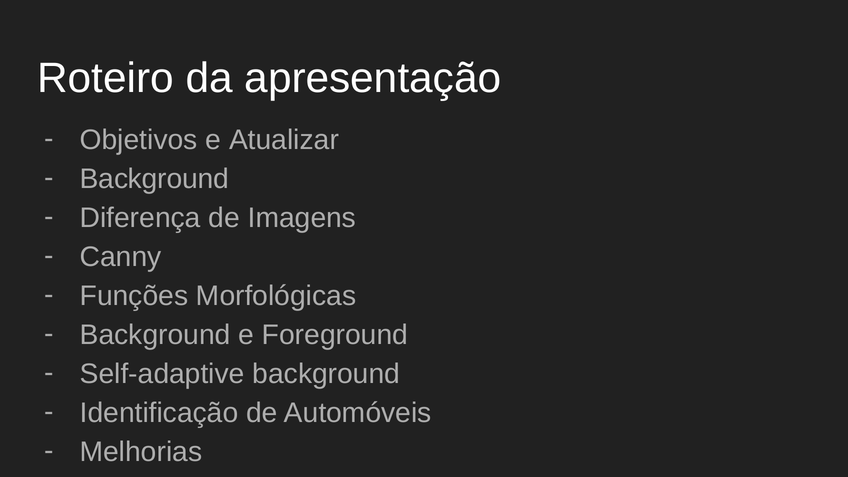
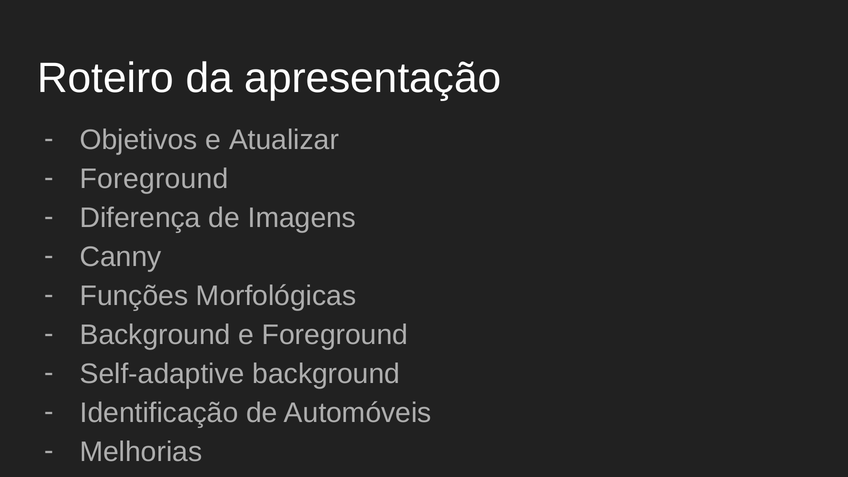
Background at (154, 179): Background -> Foreground
